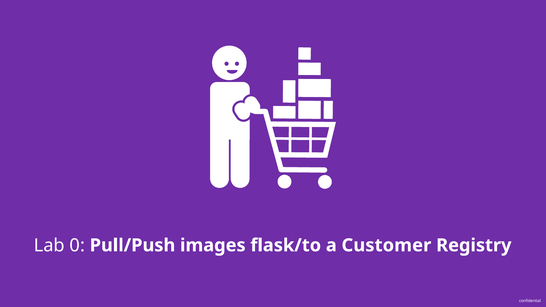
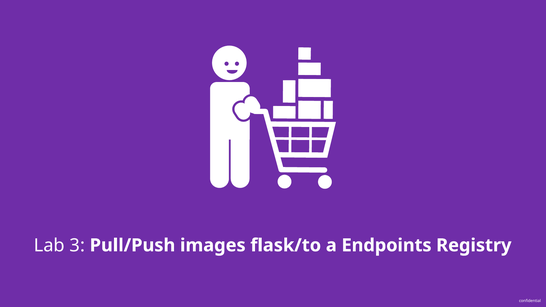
0: 0 -> 3
Customer: Customer -> Endpoints
